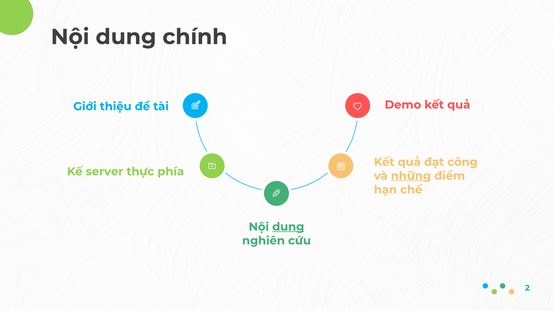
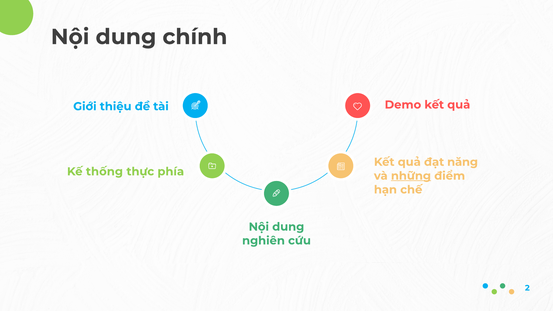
công: công -> năng
server: server -> thống
dung at (288, 227) underline: present -> none
